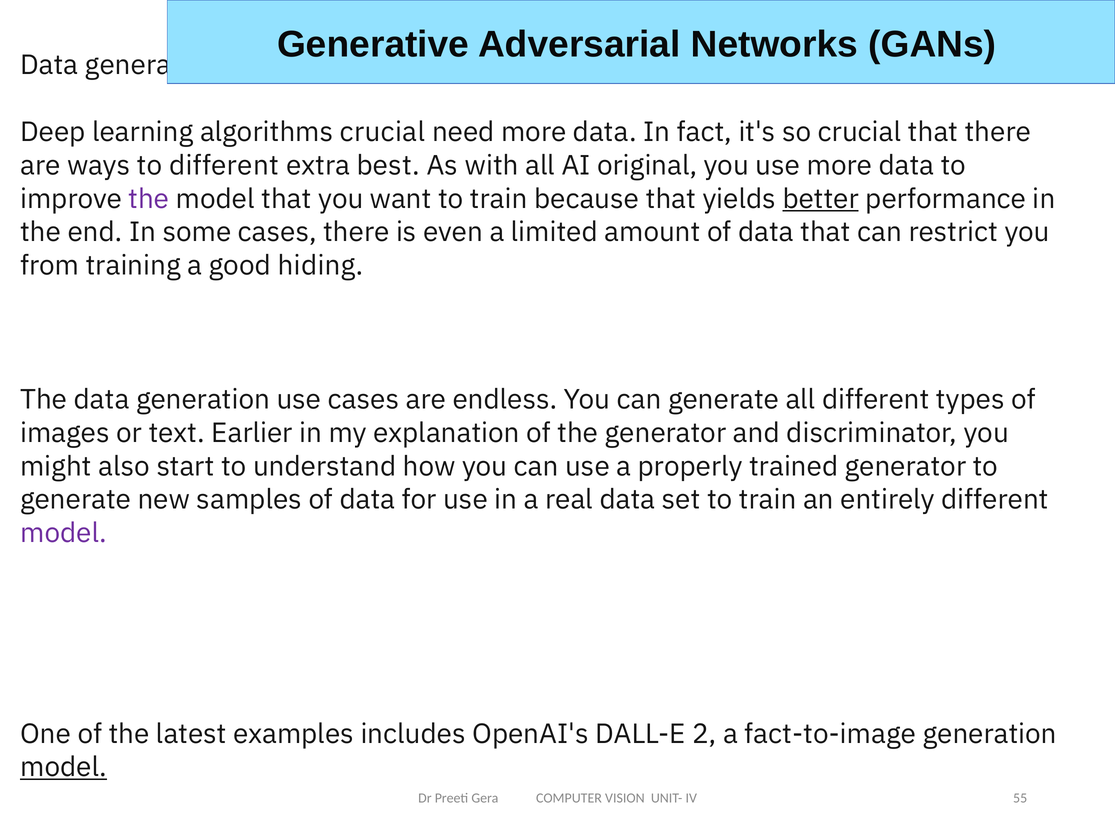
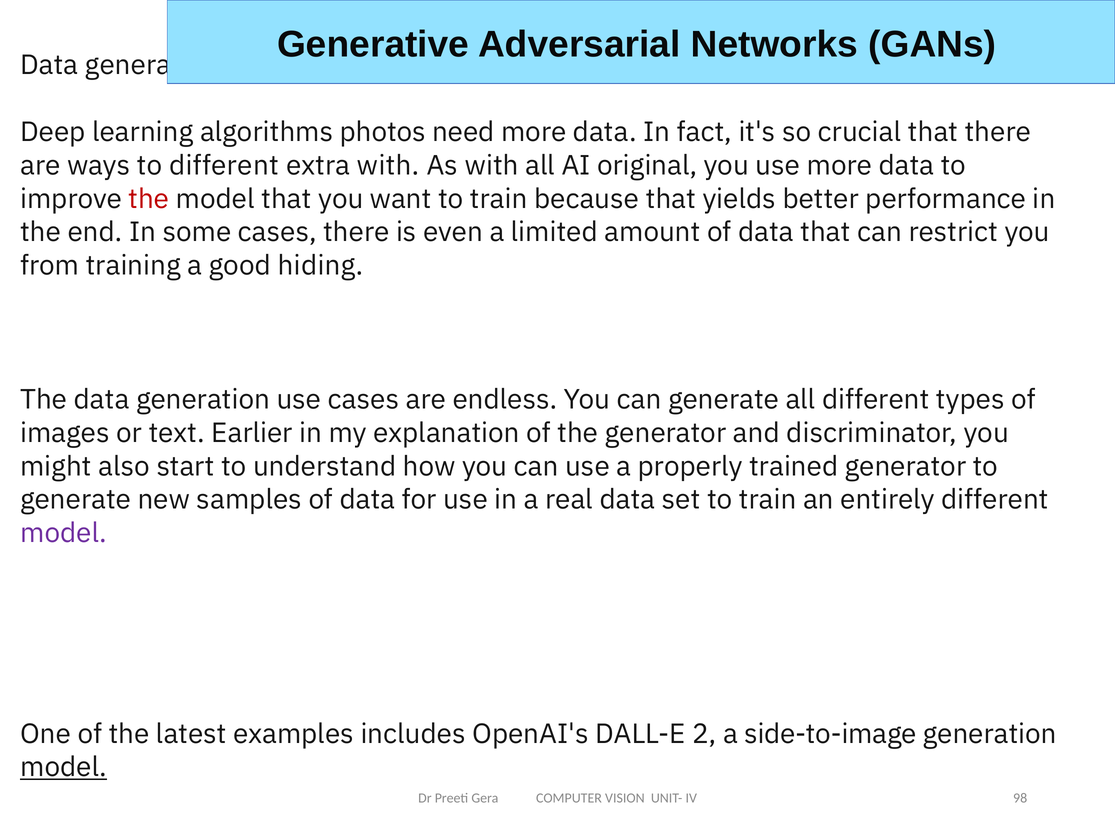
algorithms crucial: crucial -> photos
extra best: best -> with
the at (149, 199) colour: purple -> red
better underline: present -> none
fact-to-image: fact-to-image -> side-to-image
55: 55 -> 98
